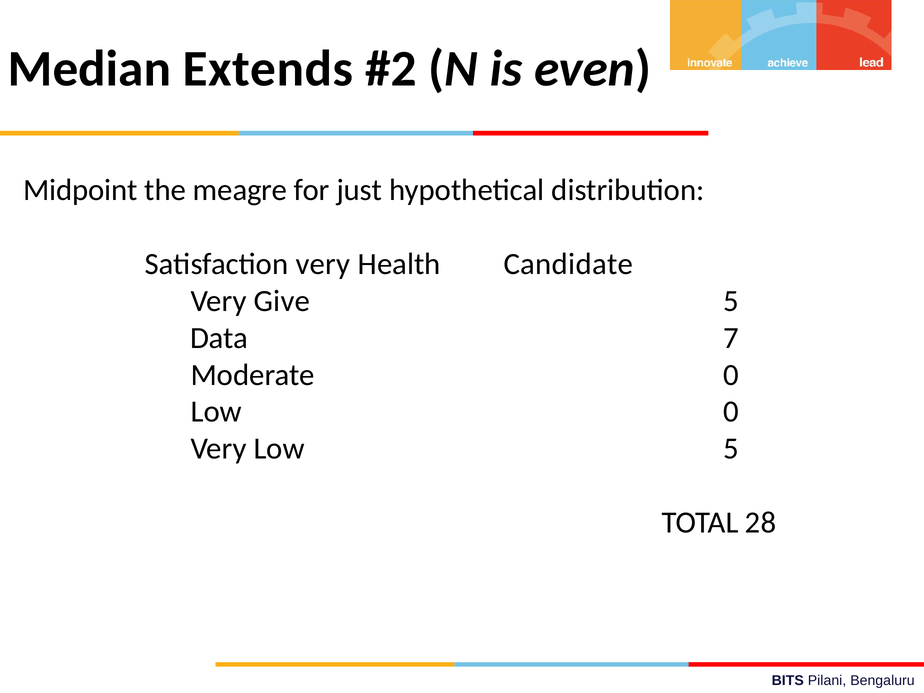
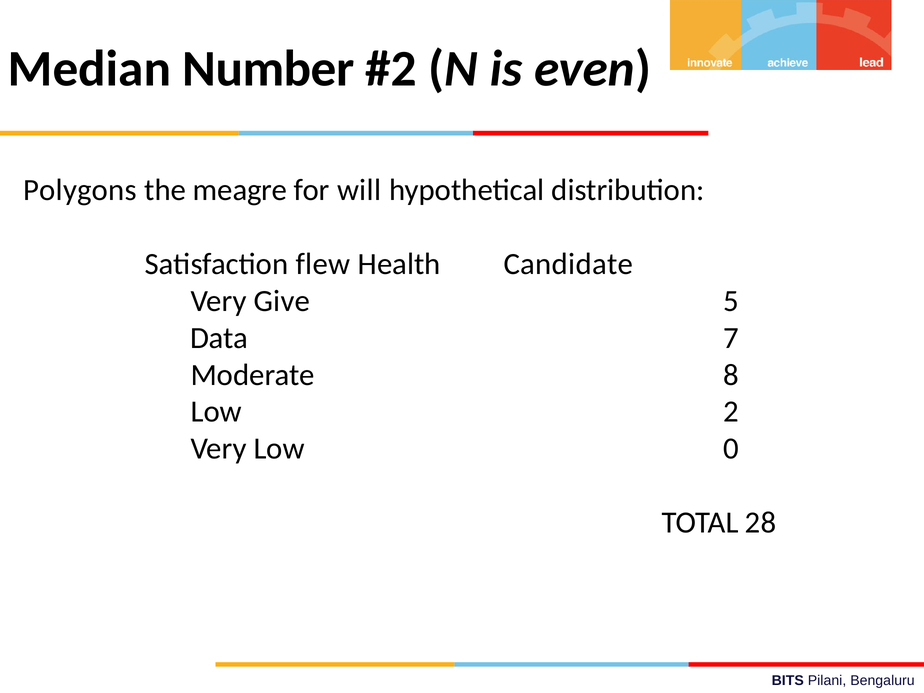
Extends: Extends -> Number
Midpoint: Midpoint -> Polygons
just: just -> will
Satisfaction very: very -> flew
Moderate 0: 0 -> 8
Low 0: 0 -> 2
Low 5: 5 -> 0
